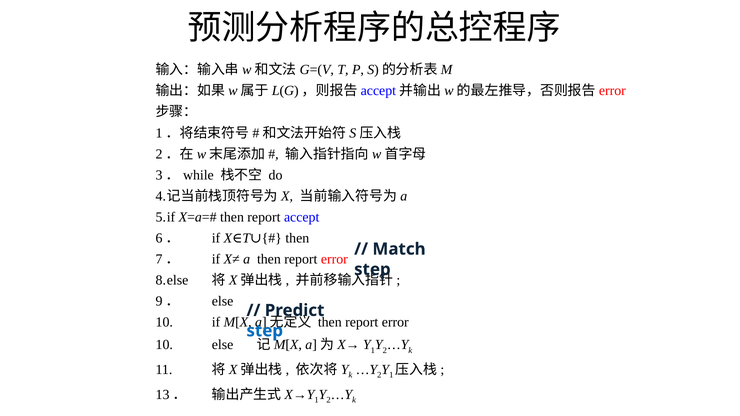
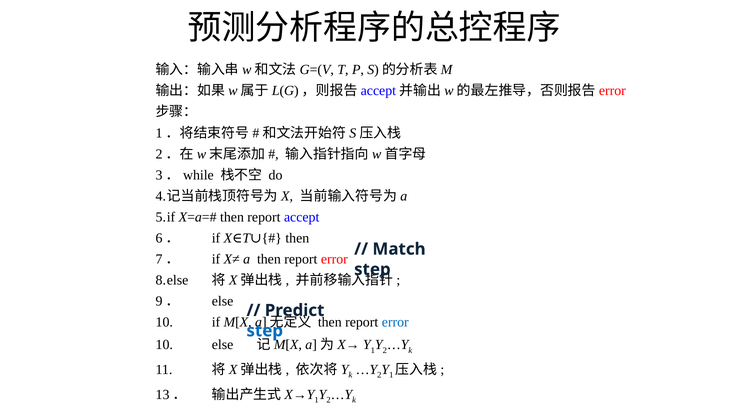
error at (395, 322) colour: black -> blue
